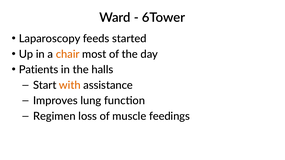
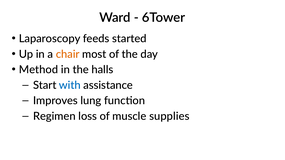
Patients: Patients -> Method
with colour: orange -> blue
feedings: feedings -> supplies
